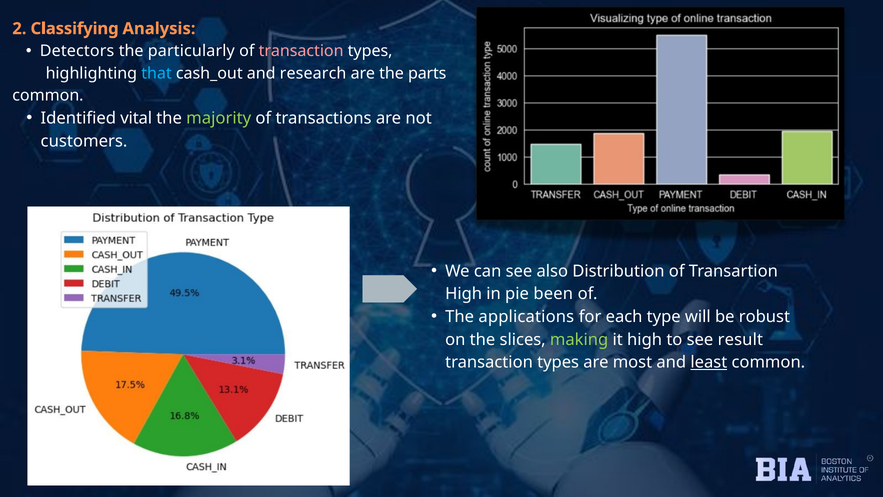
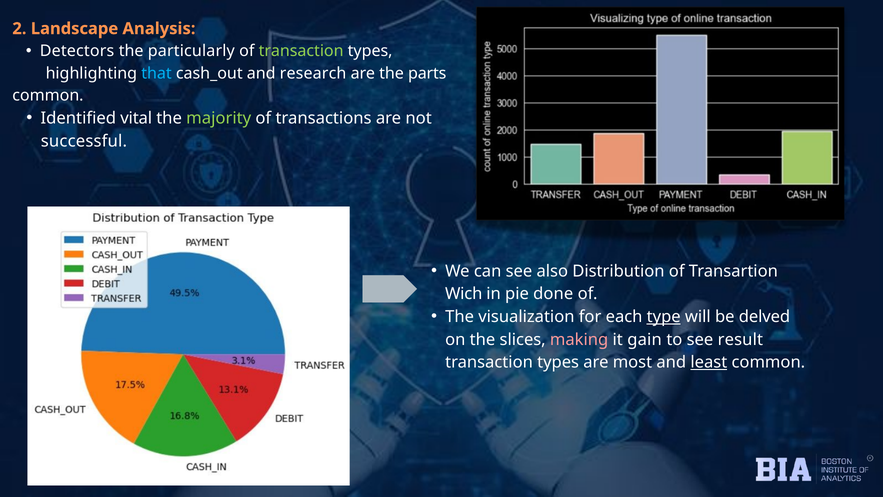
Classifying: Classifying -> Landscape
transaction at (301, 51) colour: pink -> light green
customers: customers -> successful
High at (464, 294): High -> Wich
been: been -> done
applications: applications -> visualization
type underline: none -> present
robust: robust -> delved
making colour: light green -> pink
it high: high -> gain
